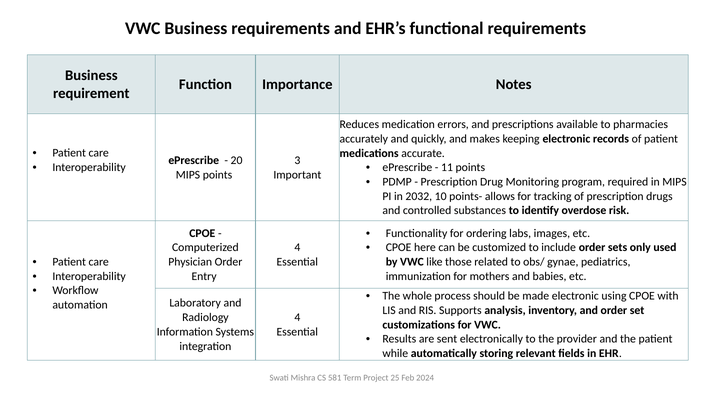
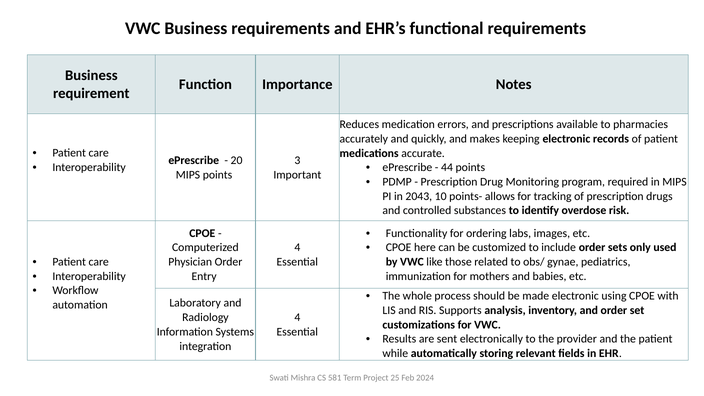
11: 11 -> 44
2032: 2032 -> 2043
